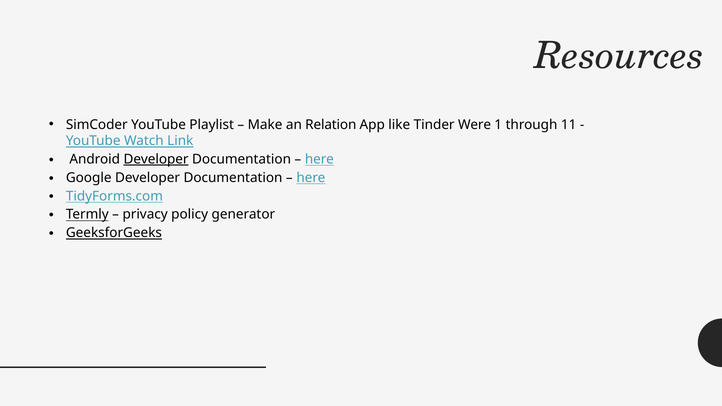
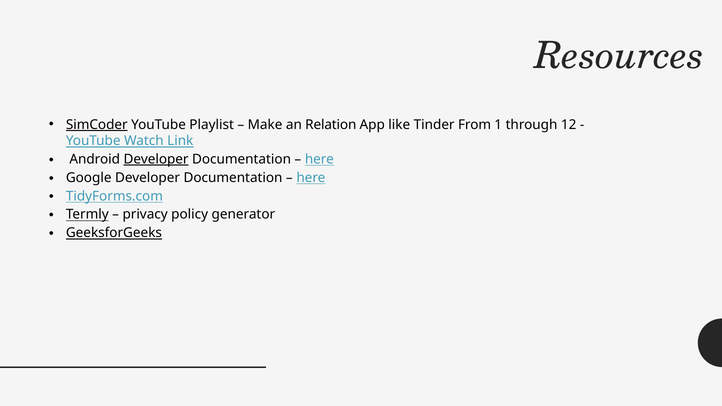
SimCoder underline: none -> present
Were: Were -> From
11: 11 -> 12
